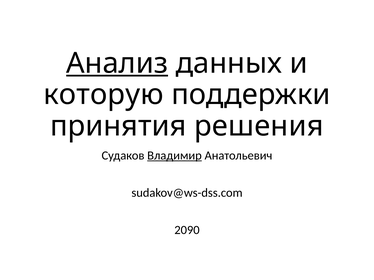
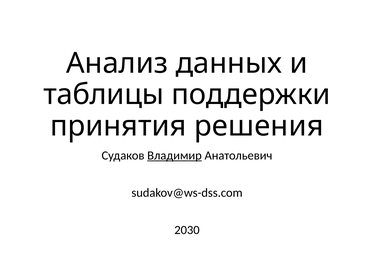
Анализ underline: present -> none
которую: которую -> таблицы
2090: 2090 -> 2030
